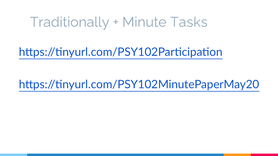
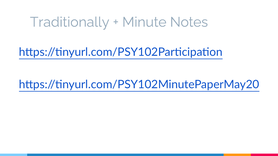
Tasks: Tasks -> Notes
